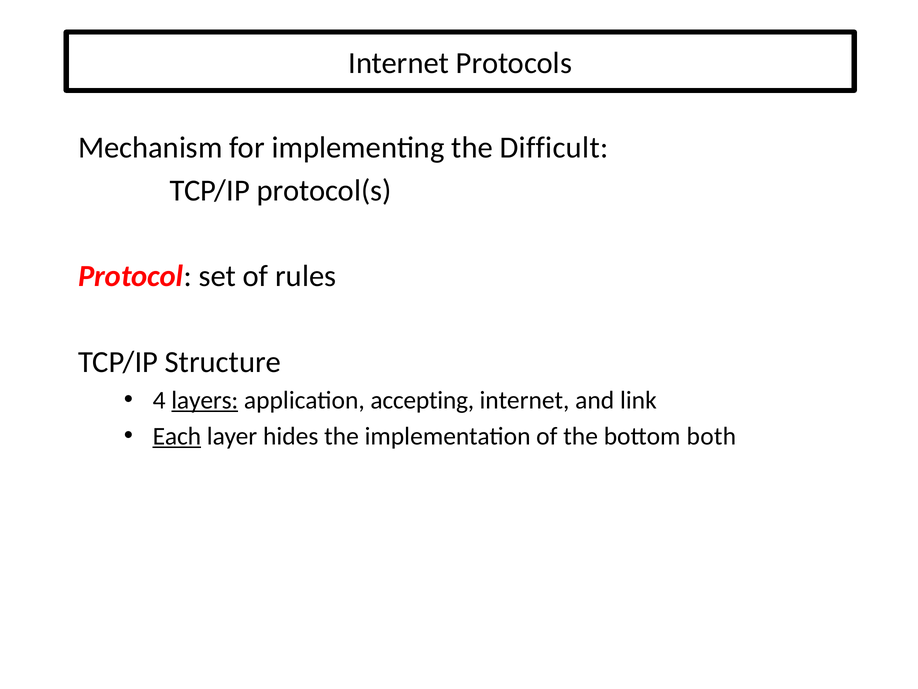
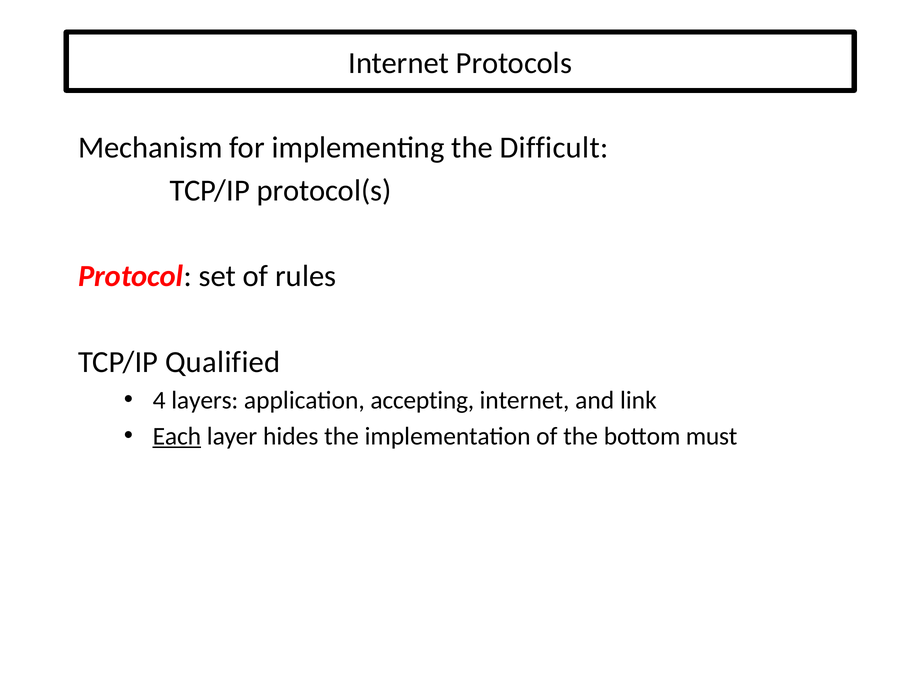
Structure: Structure -> Qualified
layers underline: present -> none
both: both -> must
